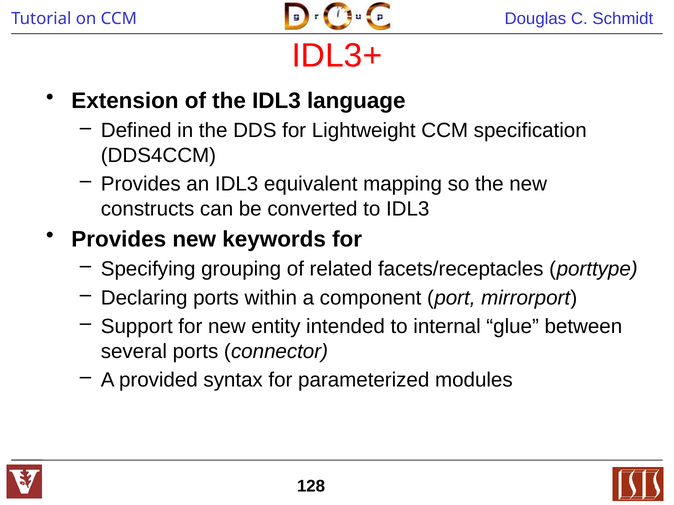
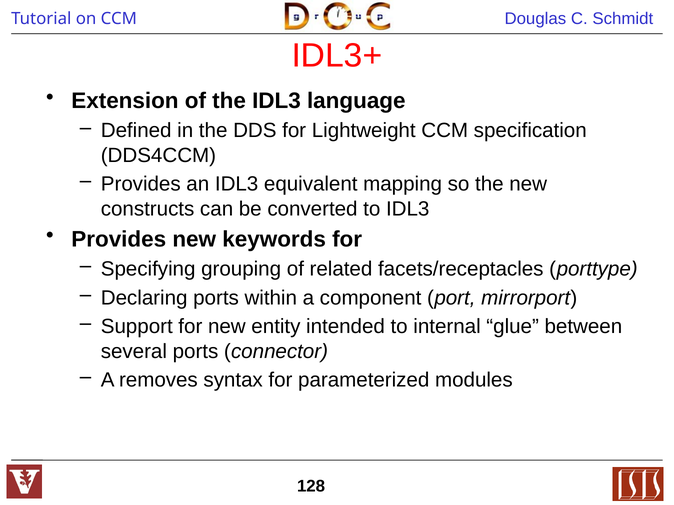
provided: provided -> removes
